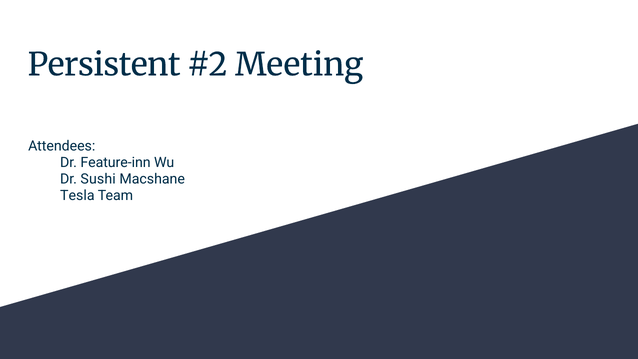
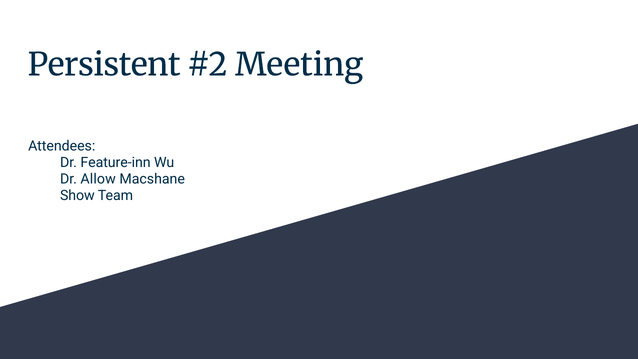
Sushi: Sushi -> Allow
Tesla: Tesla -> Show
